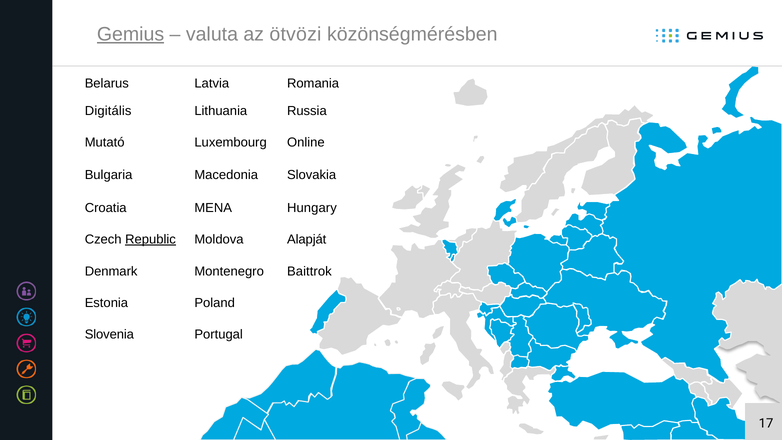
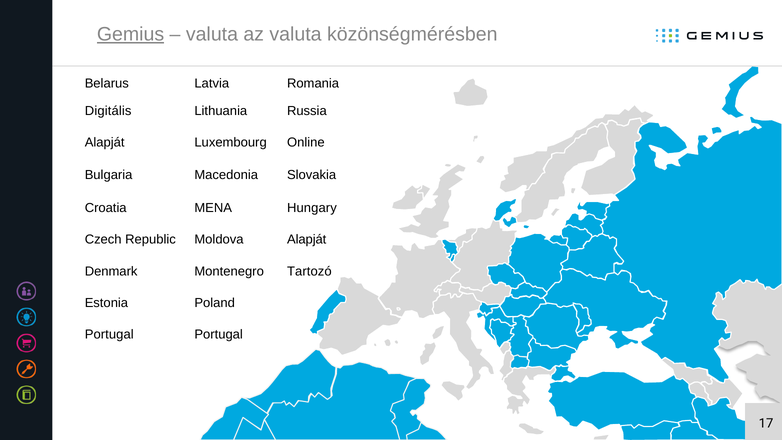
az ötvözi: ötvözi -> valuta
Mutató at (105, 142): Mutató -> Alapját
Republic underline: present -> none
Baittrok: Baittrok -> Tartozó
Slovenia at (109, 335): Slovenia -> Portugal
